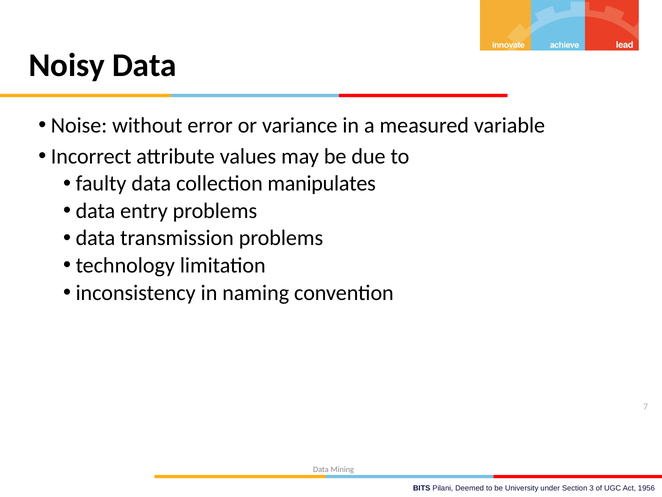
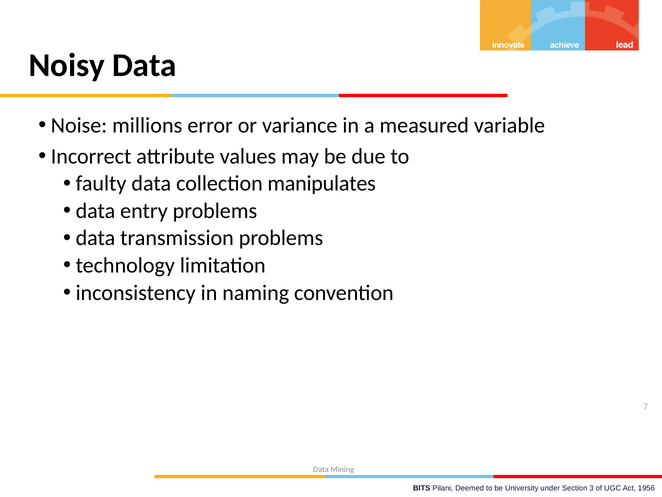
without: without -> millions
